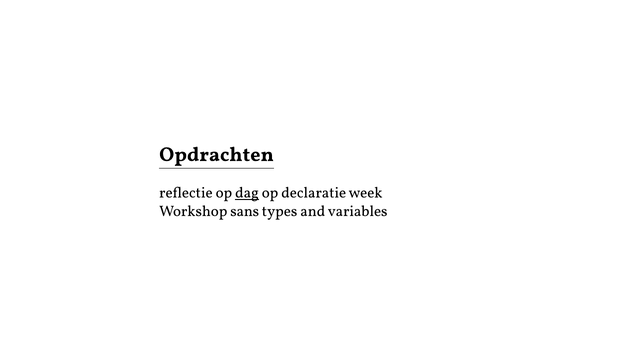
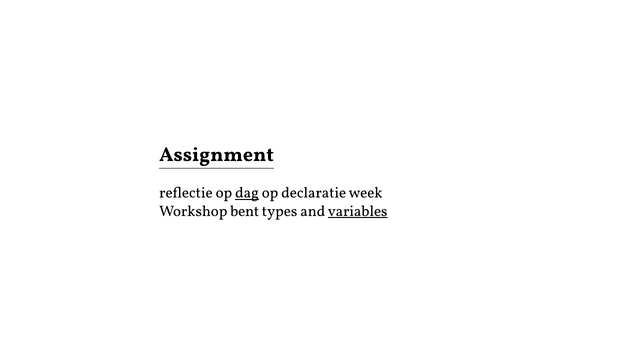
Opdrachten: Opdrachten -> Assignment
sans: sans -> bent
variables underline: none -> present
